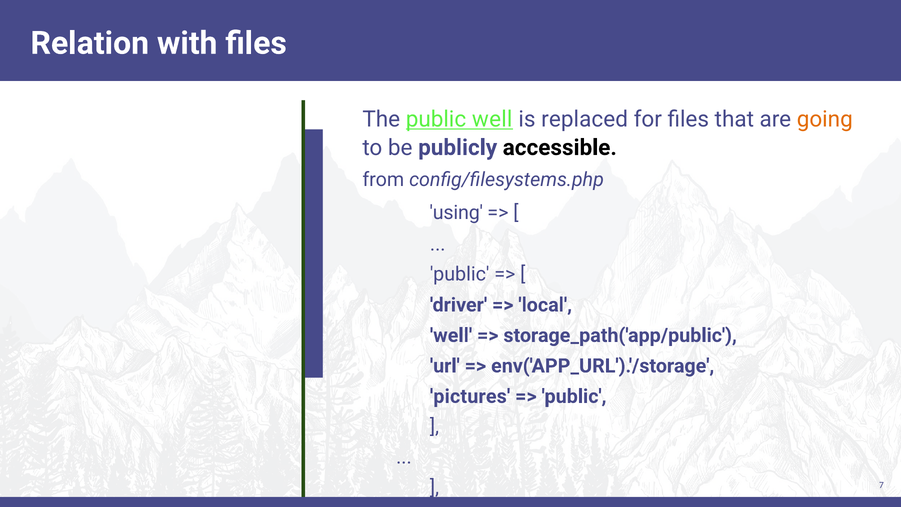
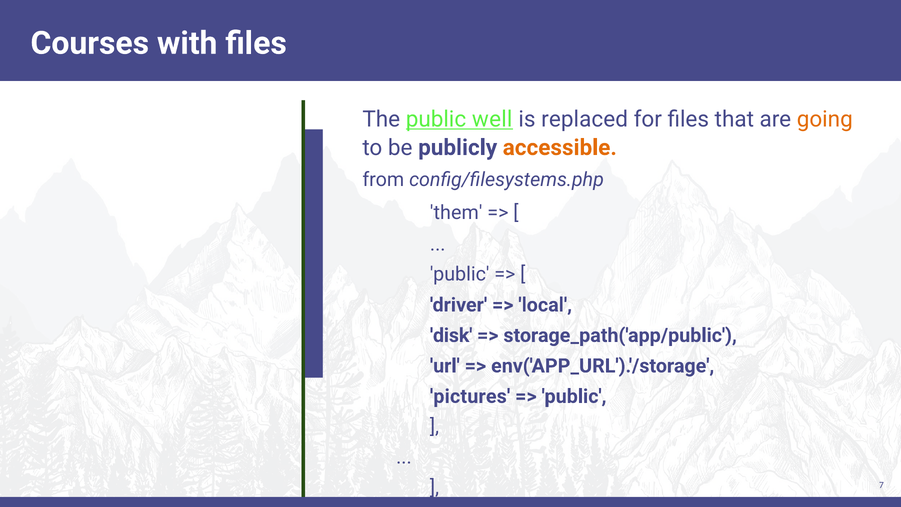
Relation: Relation -> Courses
accessible colour: black -> orange
using: using -> them
well at (451, 335): well -> disk
